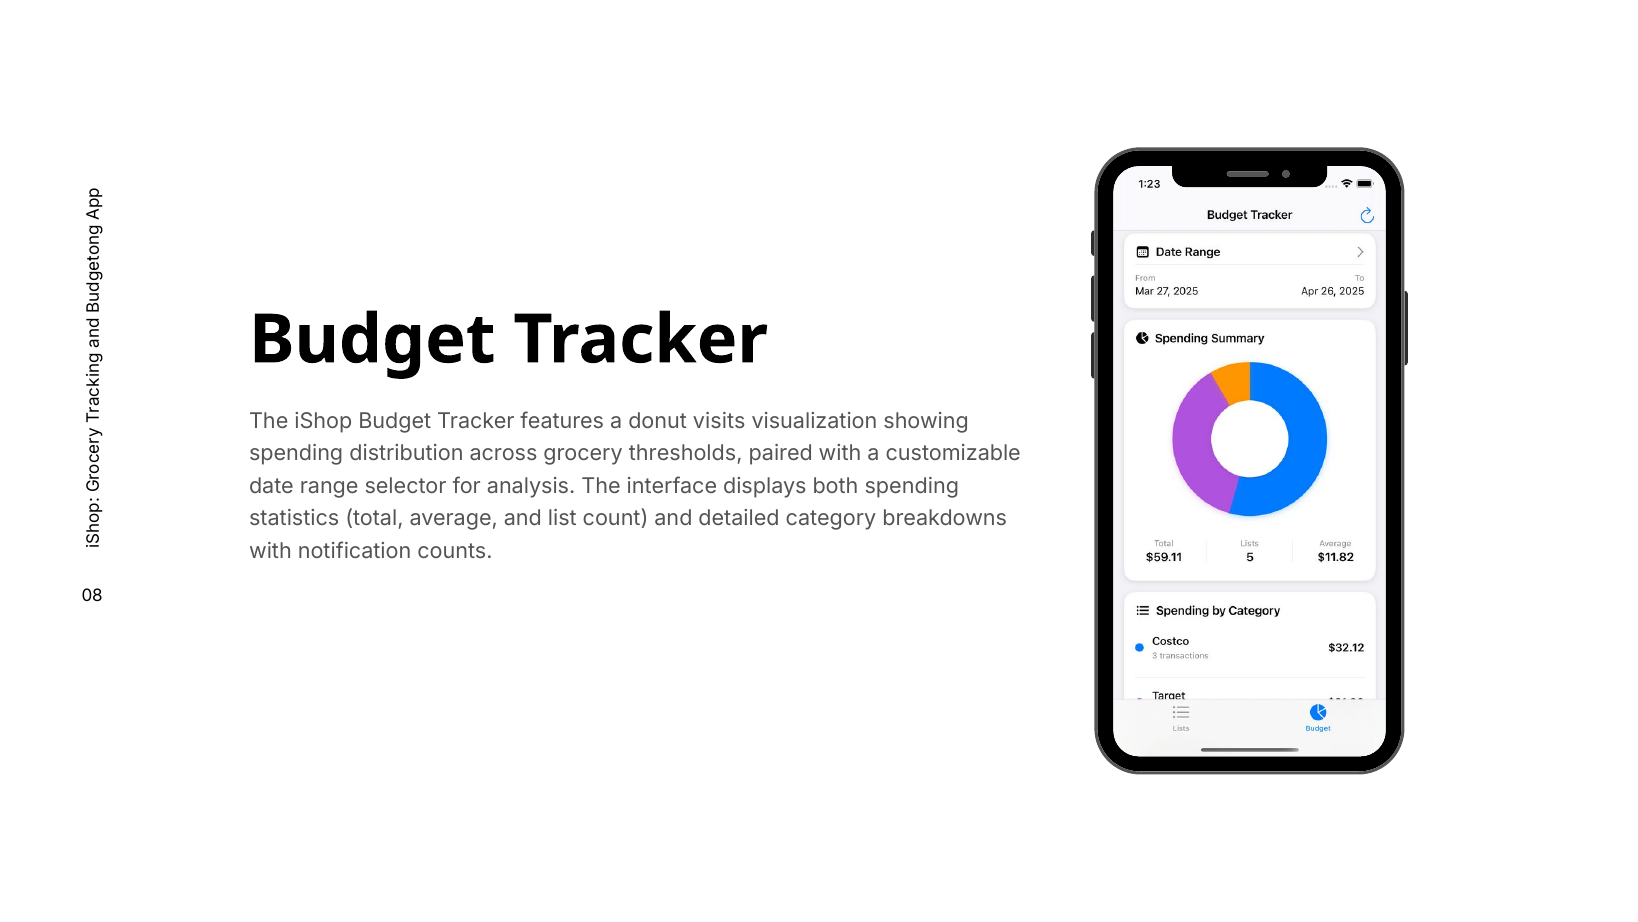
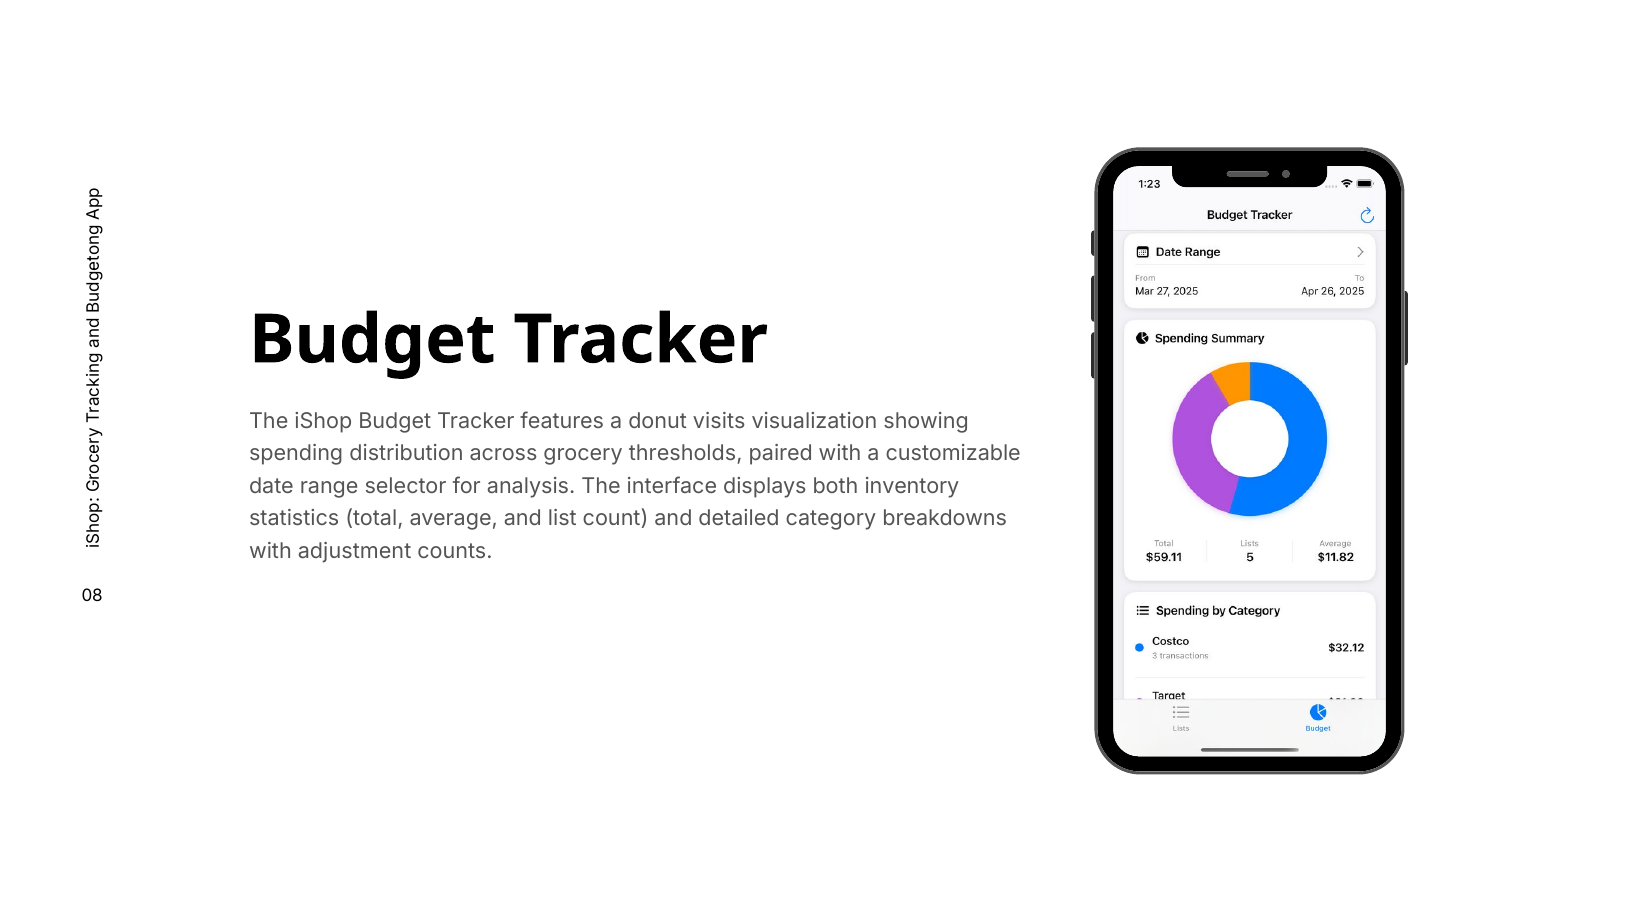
both spending: spending -> inventory
notification: notification -> adjustment
